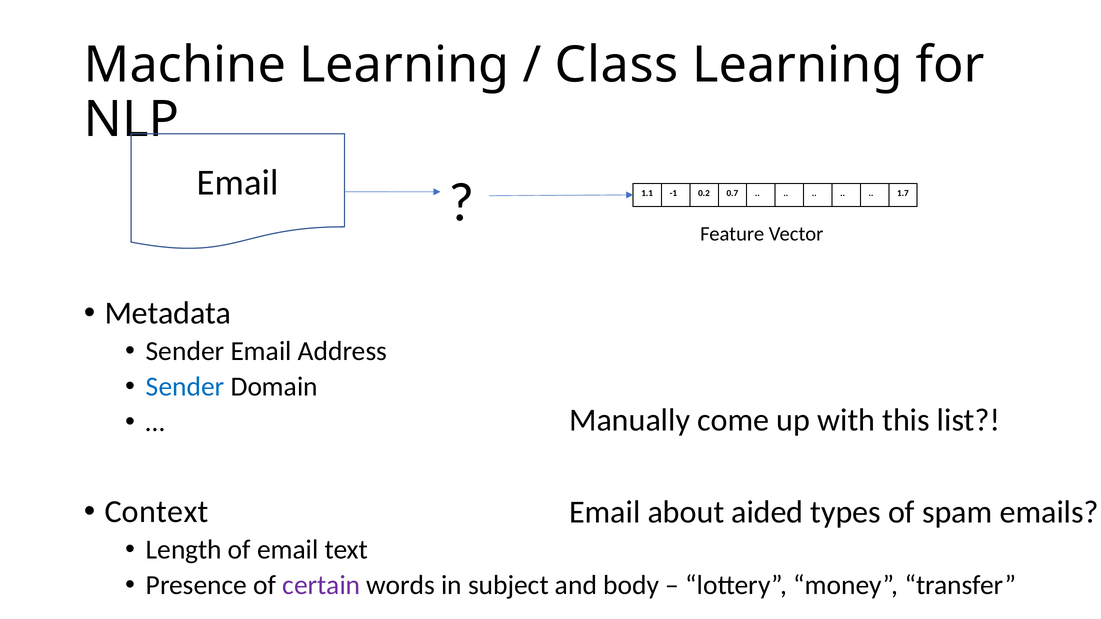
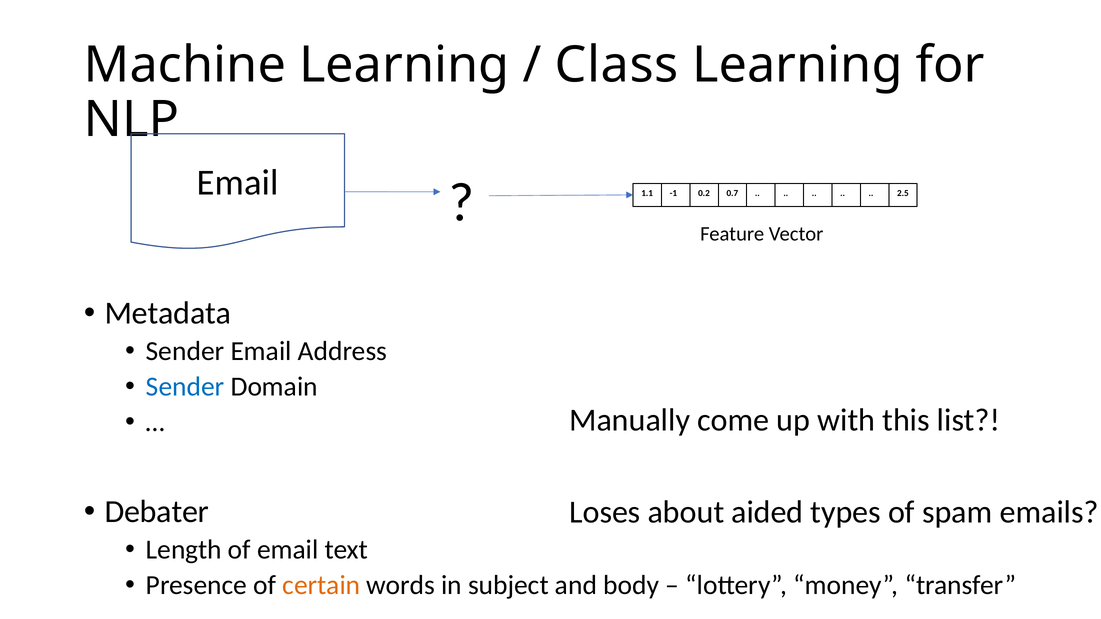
1.7: 1.7 -> 2.5
Context: Context -> Debater
Email at (605, 513): Email -> Loses
certain colour: purple -> orange
